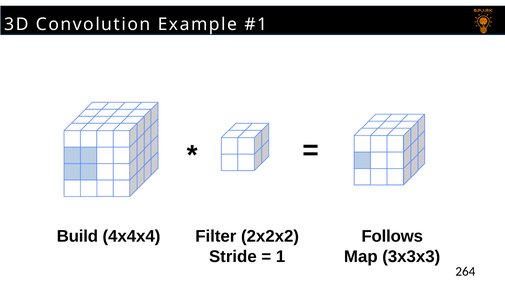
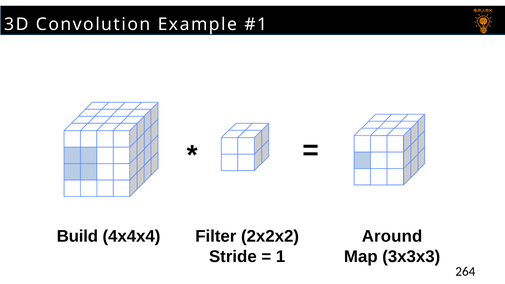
Follows: Follows -> Around
